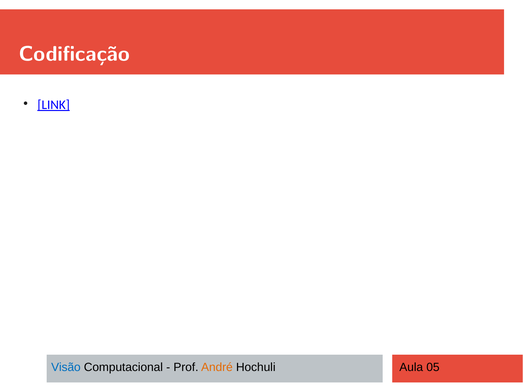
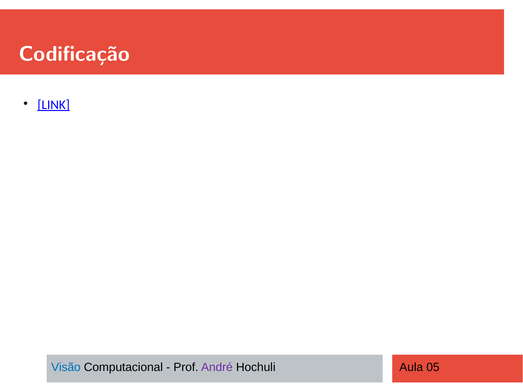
André colour: orange -> purple
